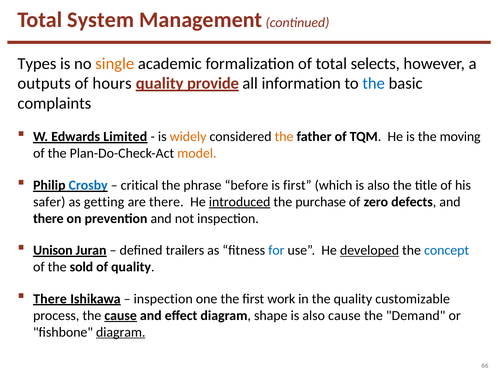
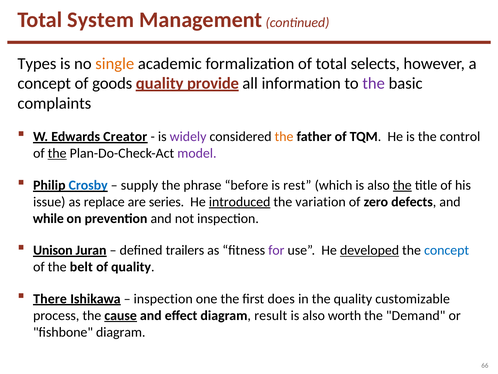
outputs at (44, 83): outputs -> concept
hours: hours -> goods
the at (374, 83) colour: blue -> purple
Limited: Limited -> Creator
widely colour: orange -> purple
moving: moving -> control
the at (57, 153) underline: none -> present
model colour: orange -> purple
critical: critical -> supply
is first: first -> rest
the at (402, 185) underline: none -> present
safer: safer -> issue
getting: getting -> replace
are there: there -> series
purchase: purchase -> variation
there at (48, 218): there -> while
for colour: blue -> purple
sold: sold -> belt
work: work -> does
shape: shape -> result
also cause: cause -> worth
diagram at (121, 332) underline: present -> none
